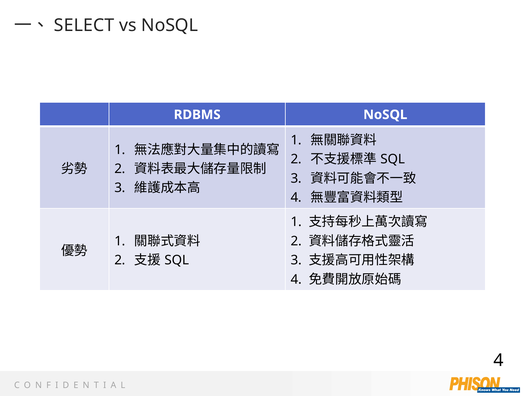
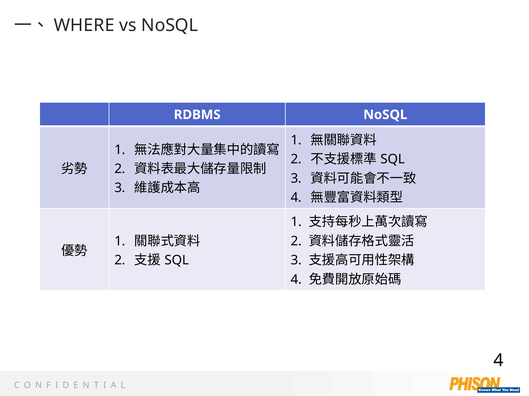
SELECT: SELECT -> WHERE
